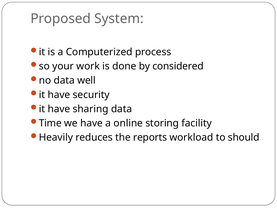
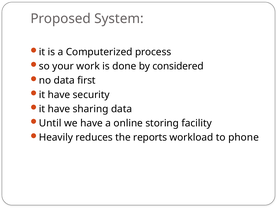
well: well -> first
Time: Time -> Until
should: should -> phone
